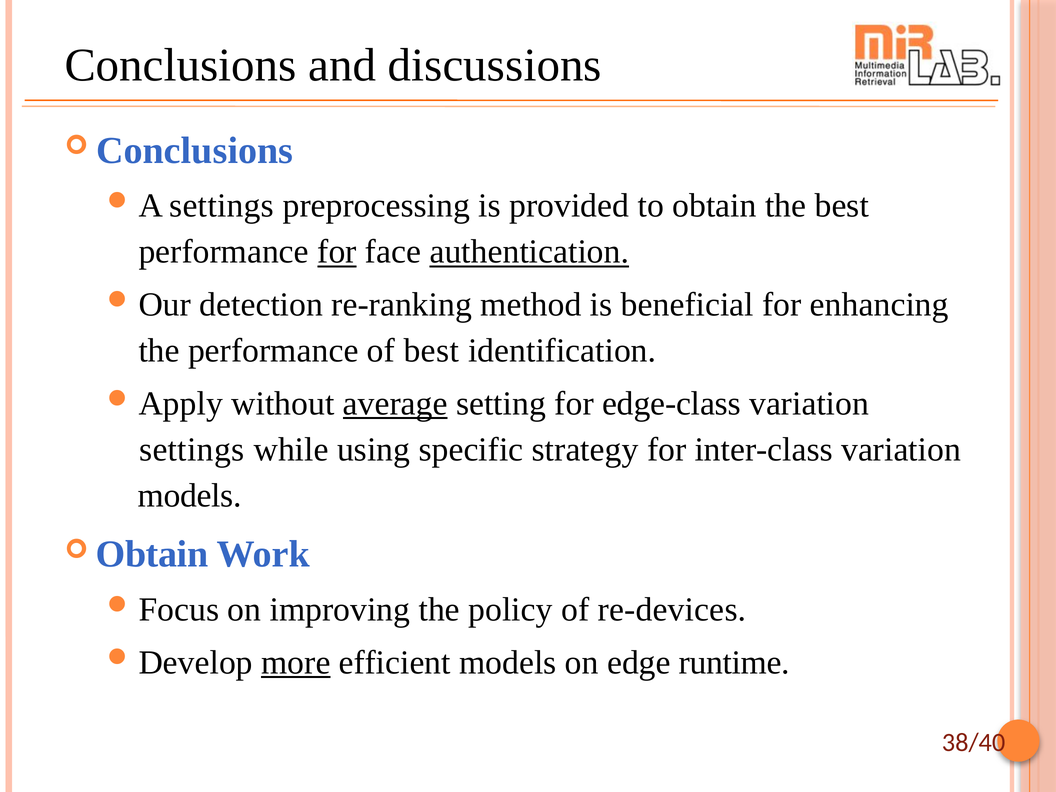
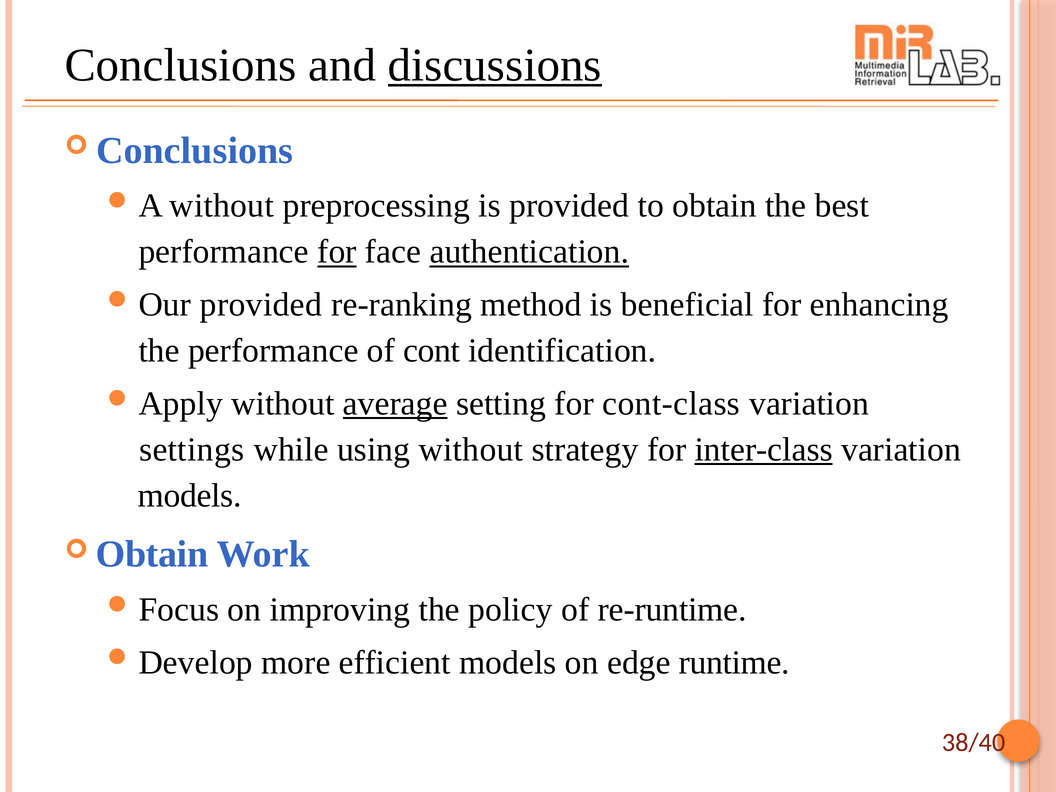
discussions underline: none -> present
settings at (222, 206): settings -> without
detection at (261, 305): detection -> provided
of best: best -> cont
edge-class: edge-class -> cont-class
using specific: specific -> without
inter-class underline: none -> present
re-devices: re-devices -> re-runtime
more underline: present -> none
